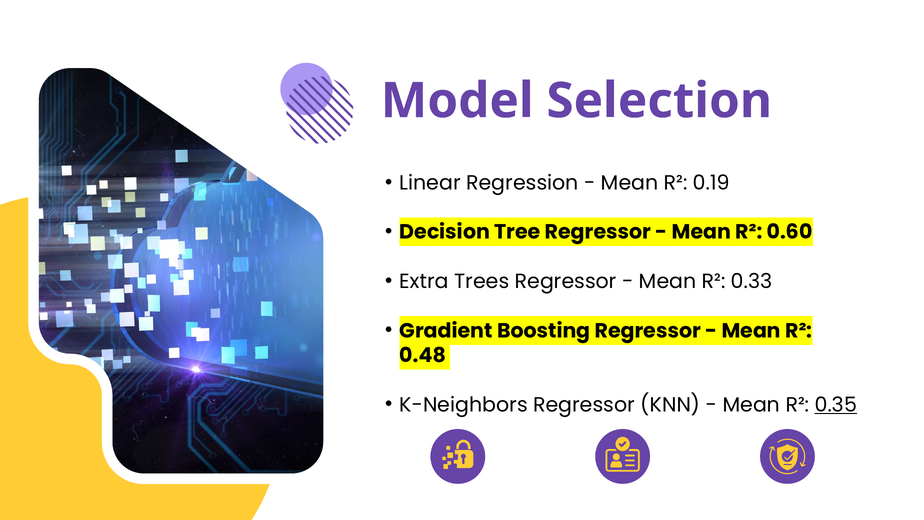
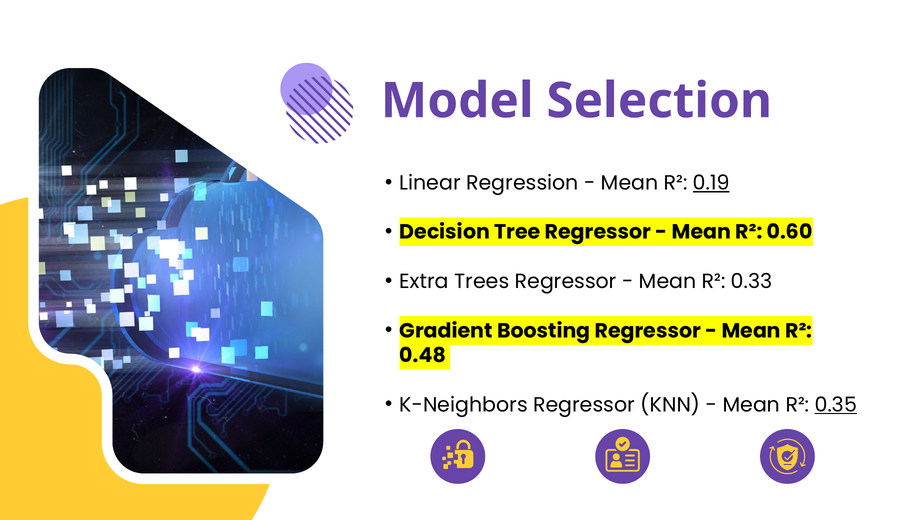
0.19 underline: none -> present
